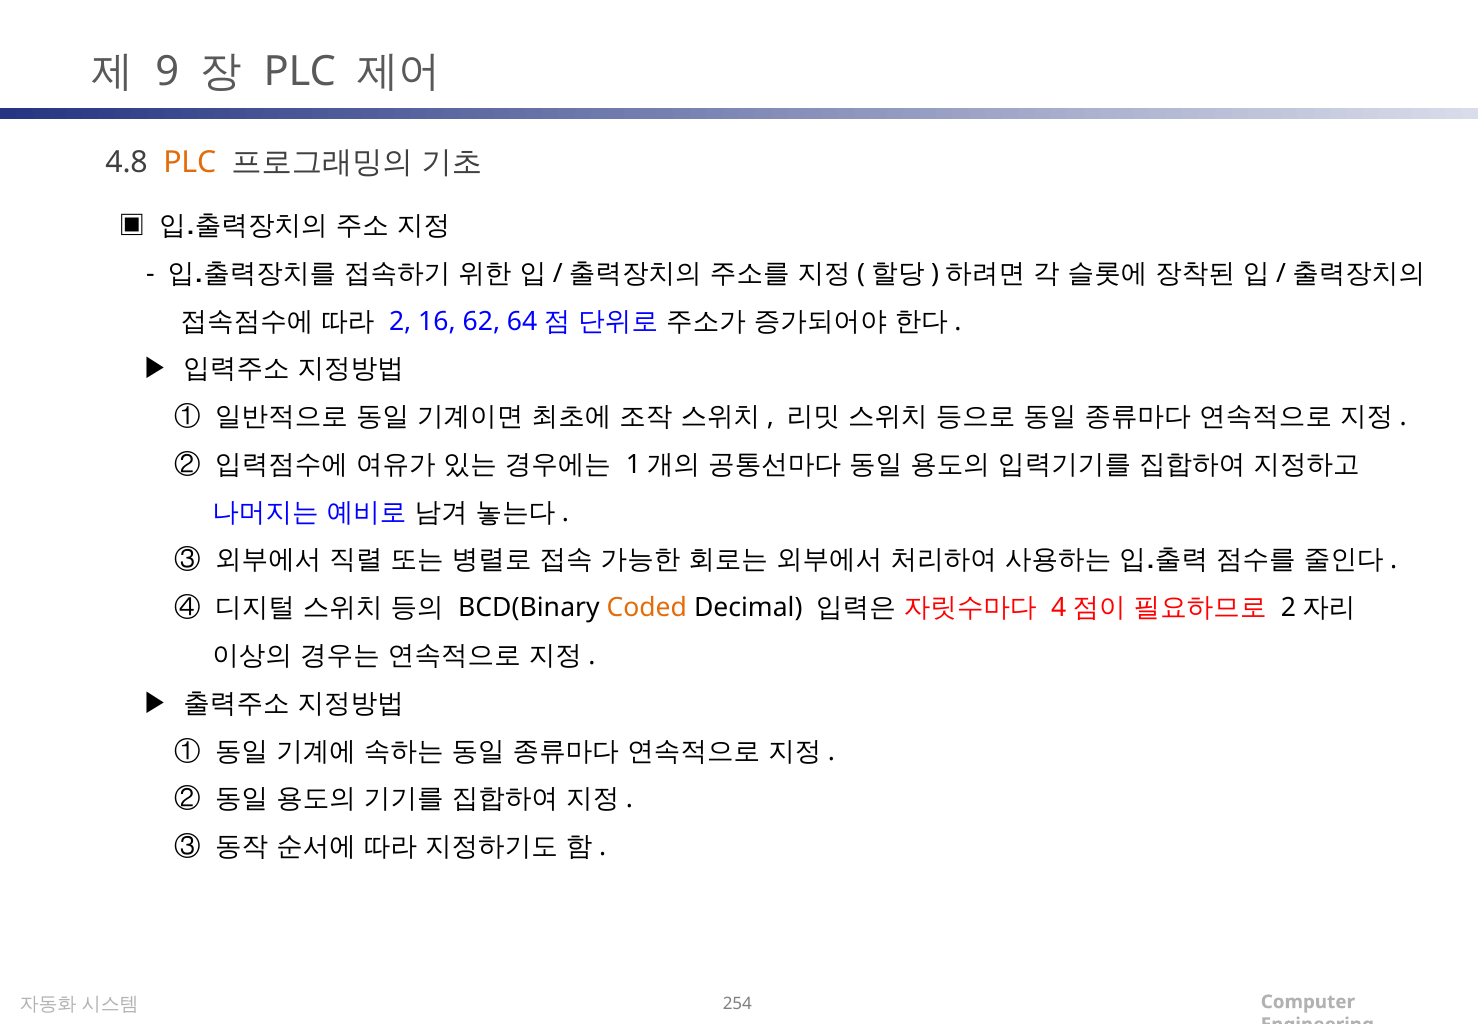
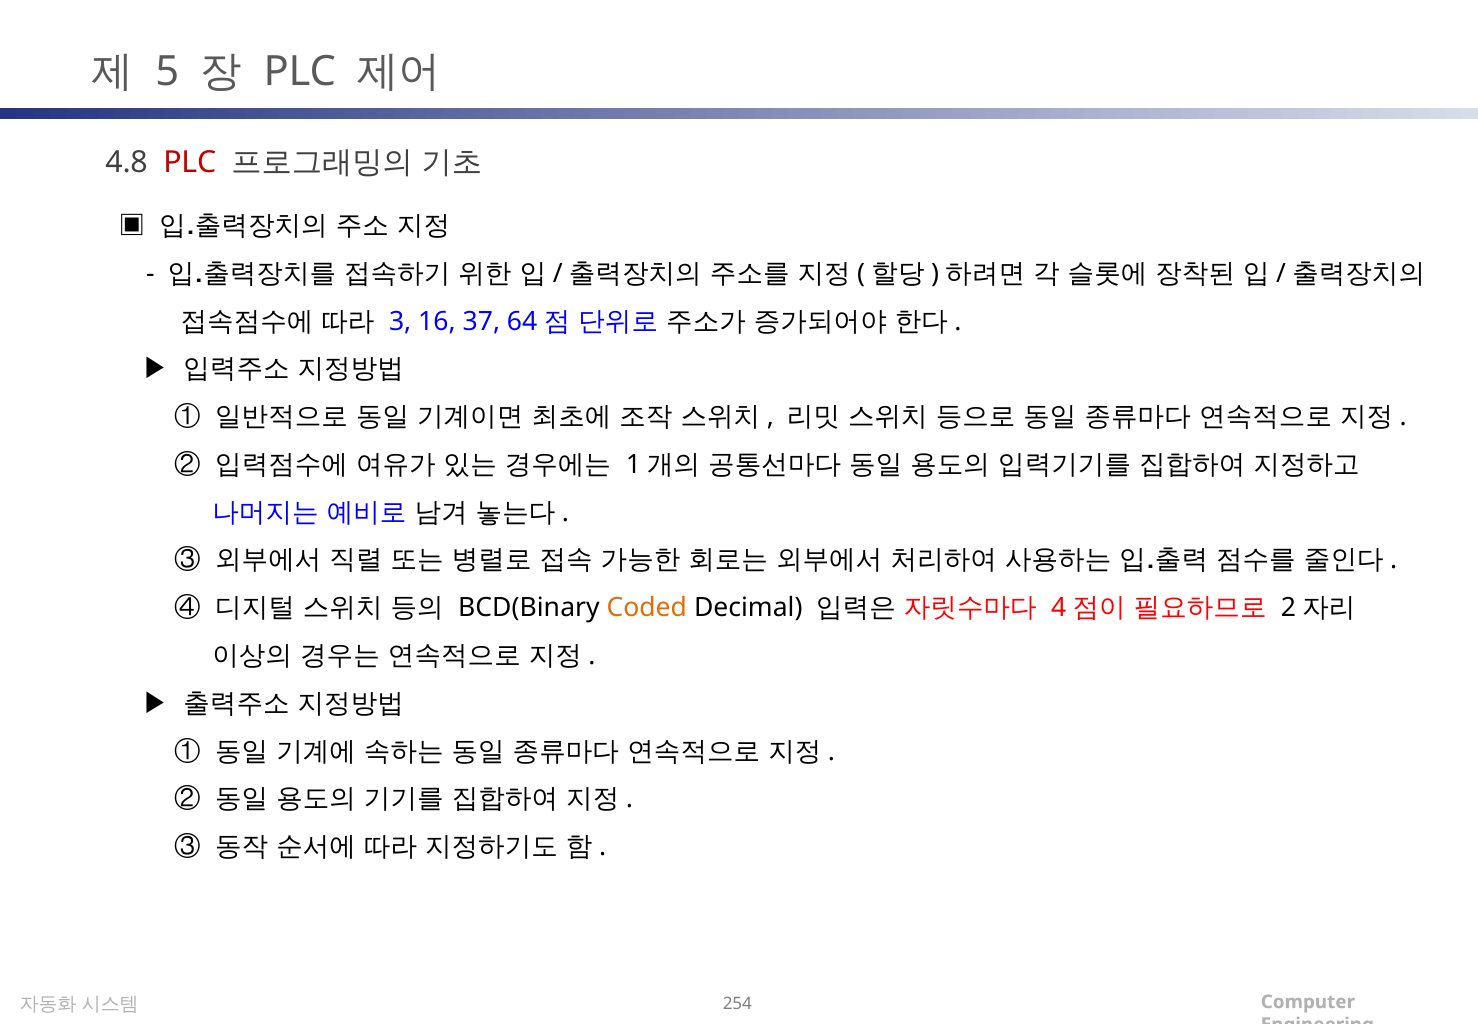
9: 9 -> 5
PLC at (190, 162) colour: orange -> red
2: 2 -> 3
62: 62 -> 37
